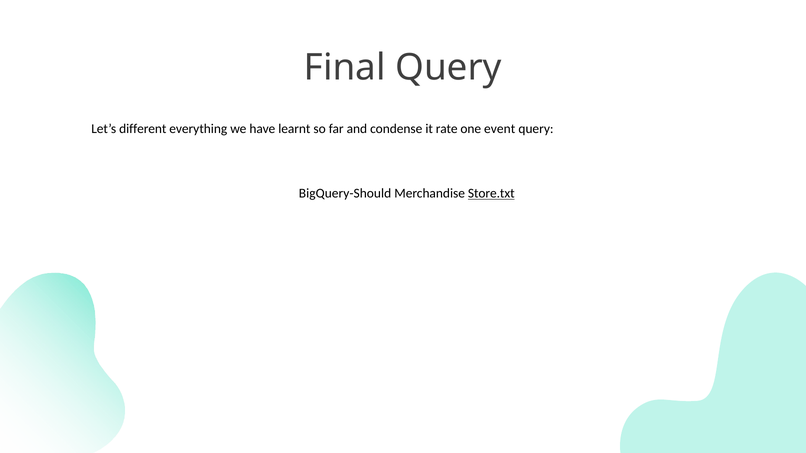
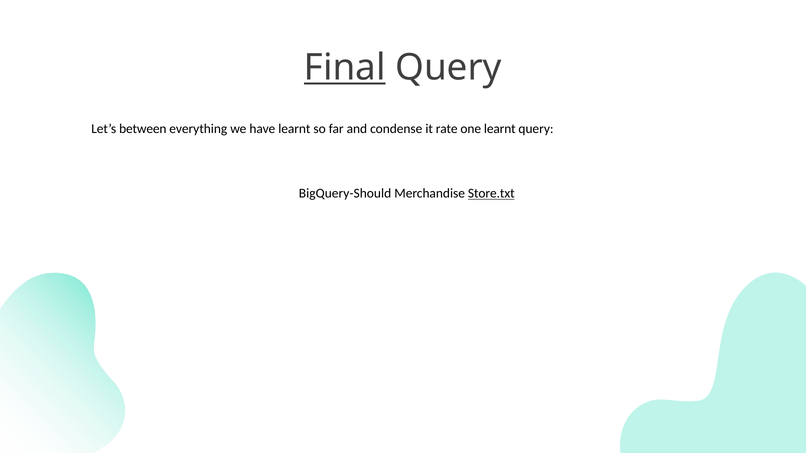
Final underline: none -> present
different: different -> between
one event: event -> learnt
